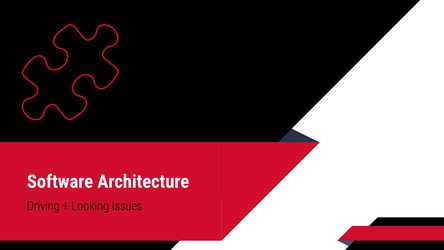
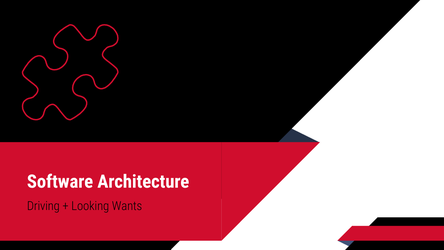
Issues: Issues -> Wants
